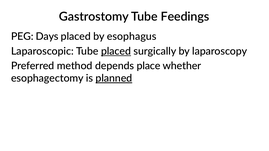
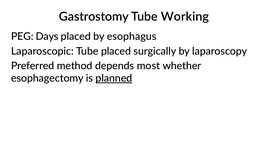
Feedings: Feedings -> Working
placed at (116, 51) underline: present -> none
place: place -> most
